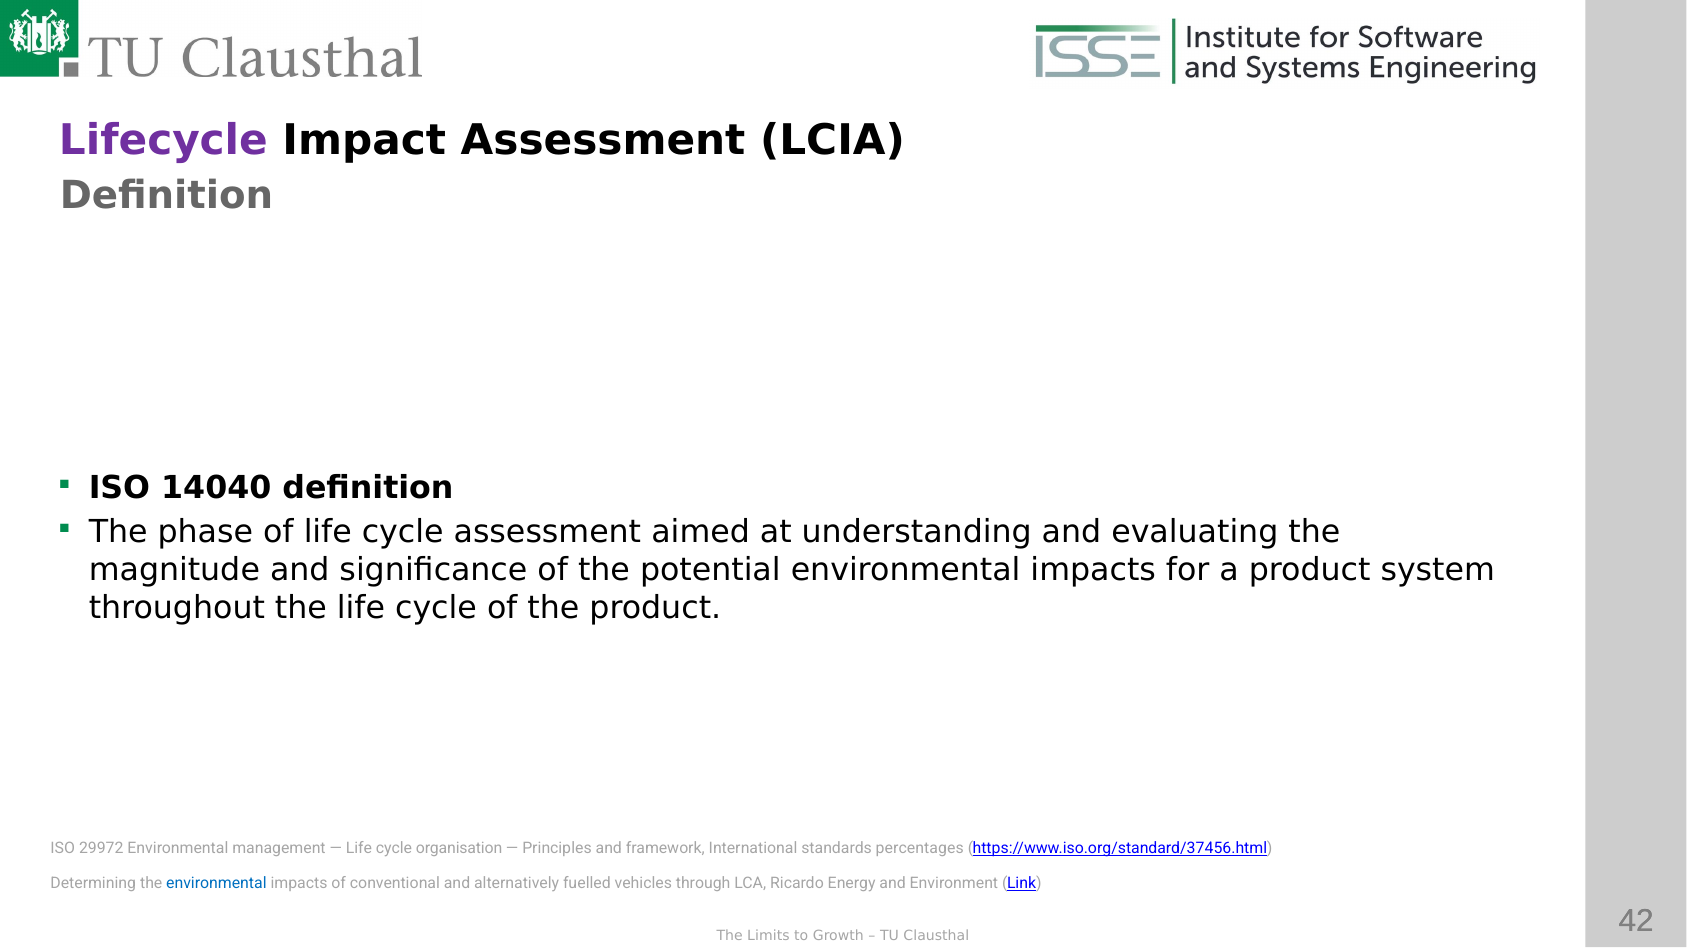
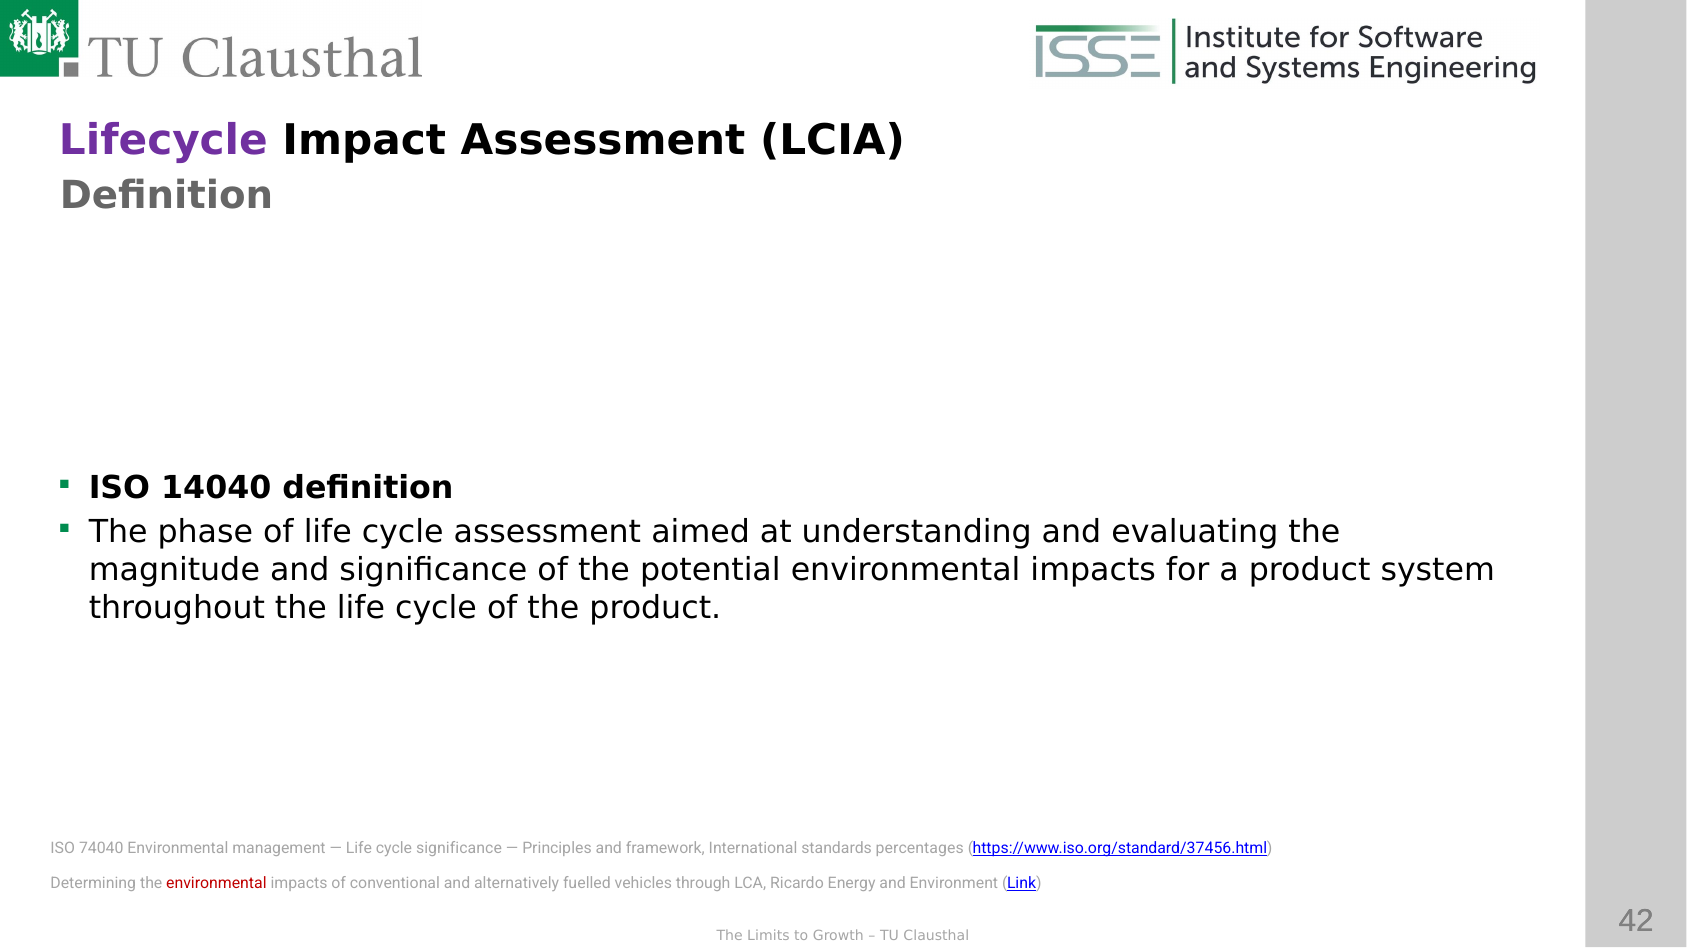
29972: 29972 -> 74040
cycle organisation: organisation -> significance
environmental at (216, 883) colour: blue -> red
